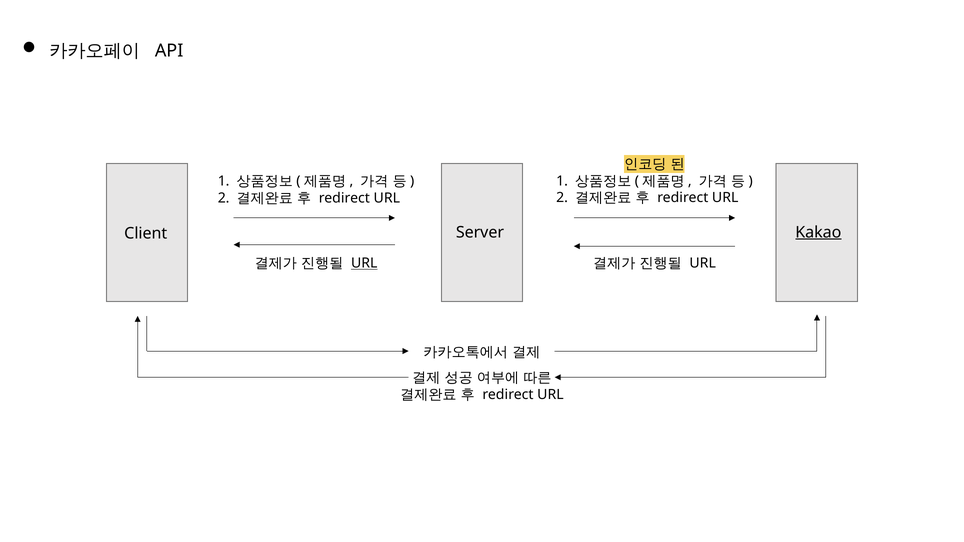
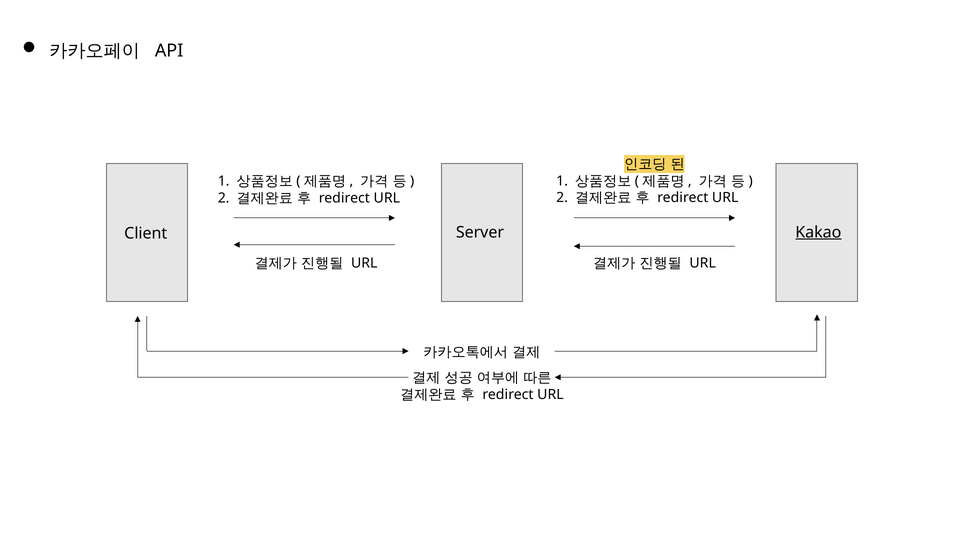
URL at (364, 263) underline: present -> none
